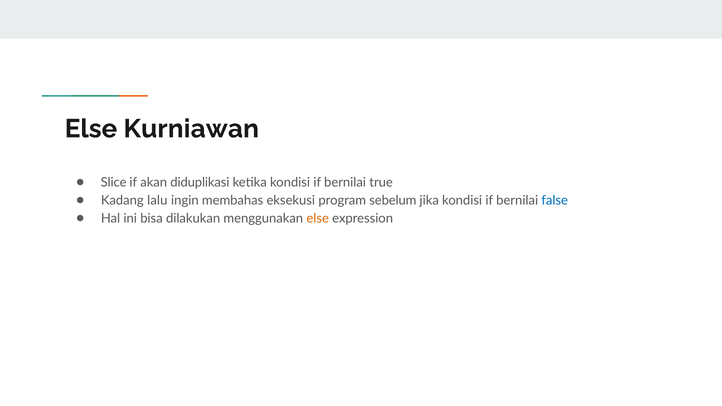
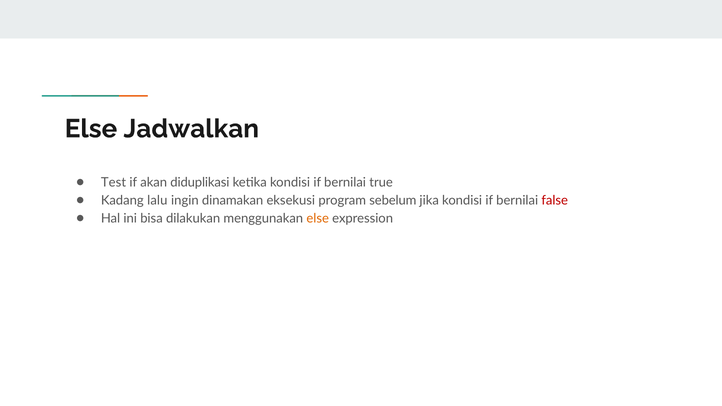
Kurniawan: Kurniawan -> Jadwalkan
Slice: Slice -> Test
membahas: membahas -> dinamakan
false colour: blue -> red
